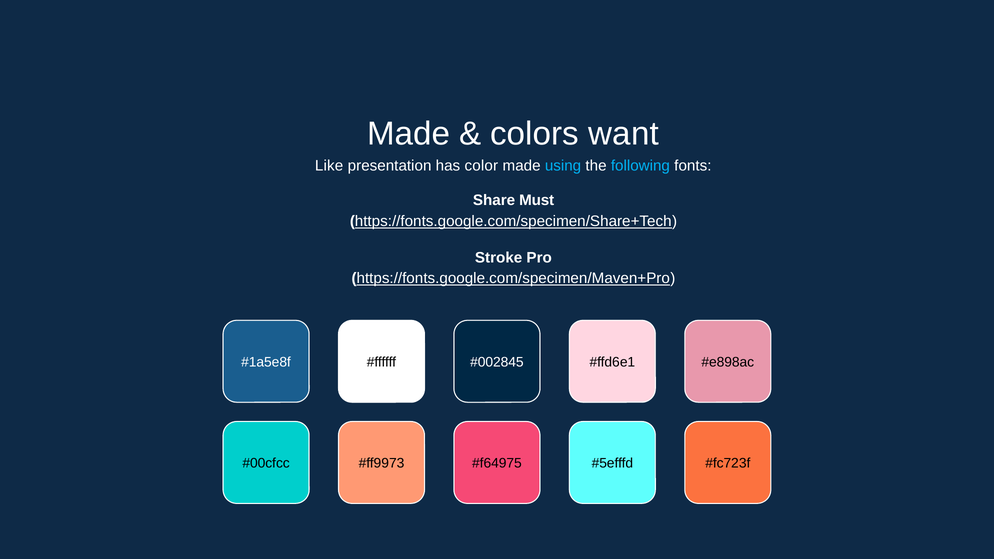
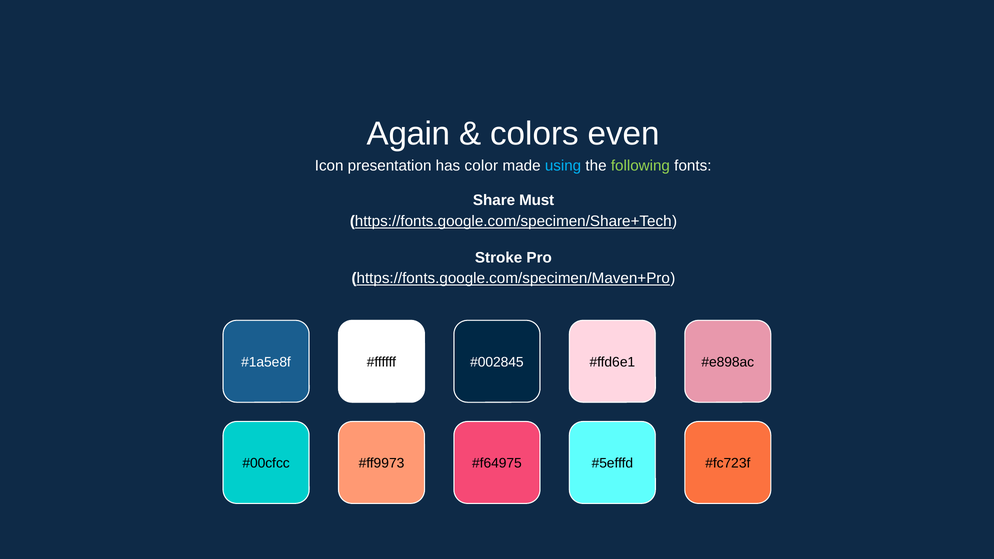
Made at (409, 134): Made -> Again
want: want -> even
Like: Like -> Icon
following colour: light blue -> light green
